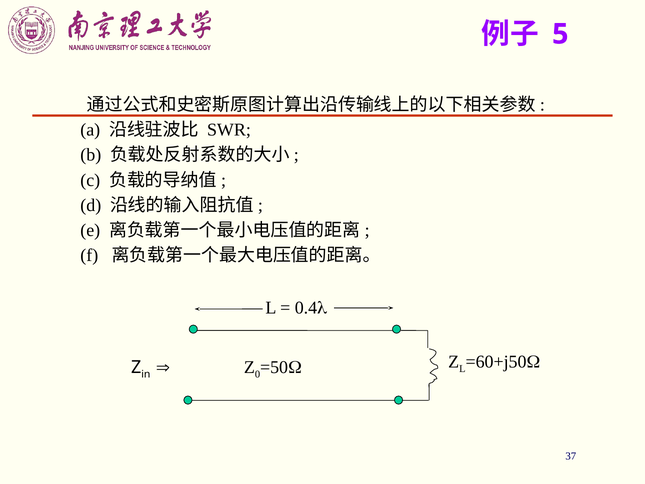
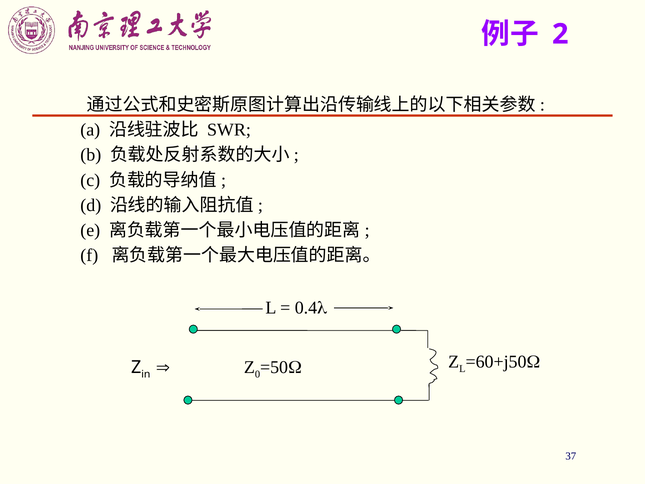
5: 5 -> 2
